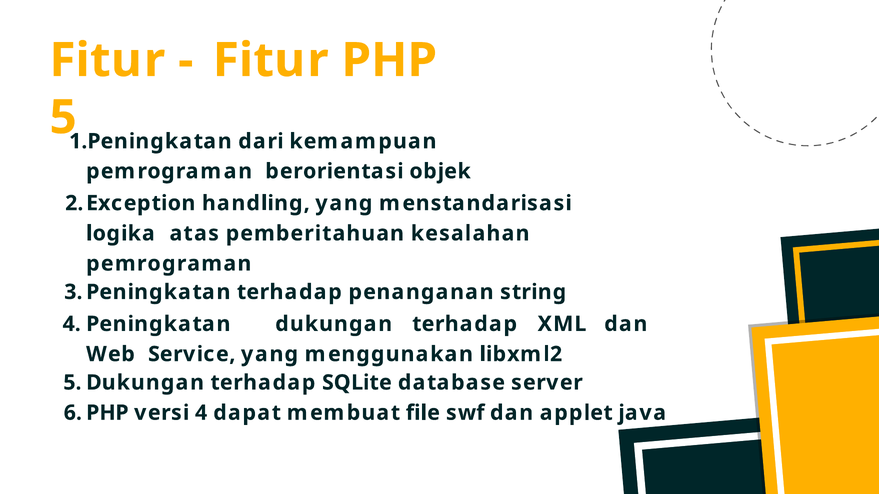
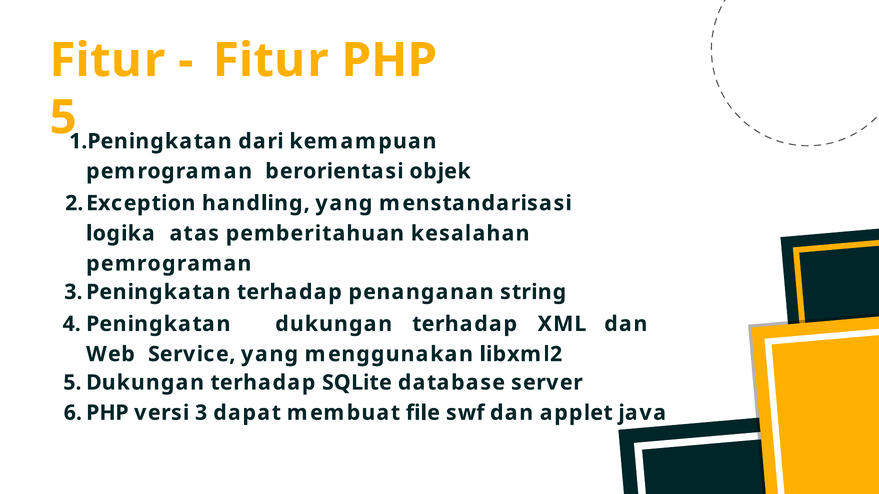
4: 4 -> 3
